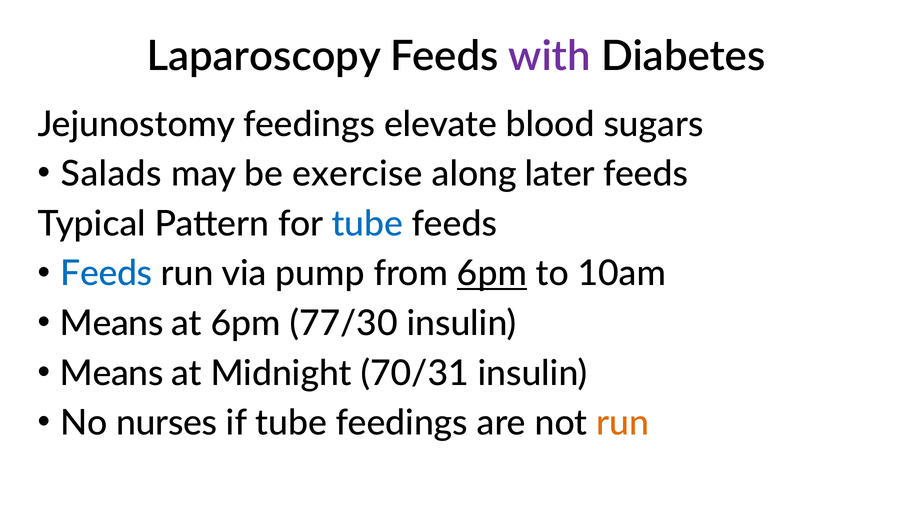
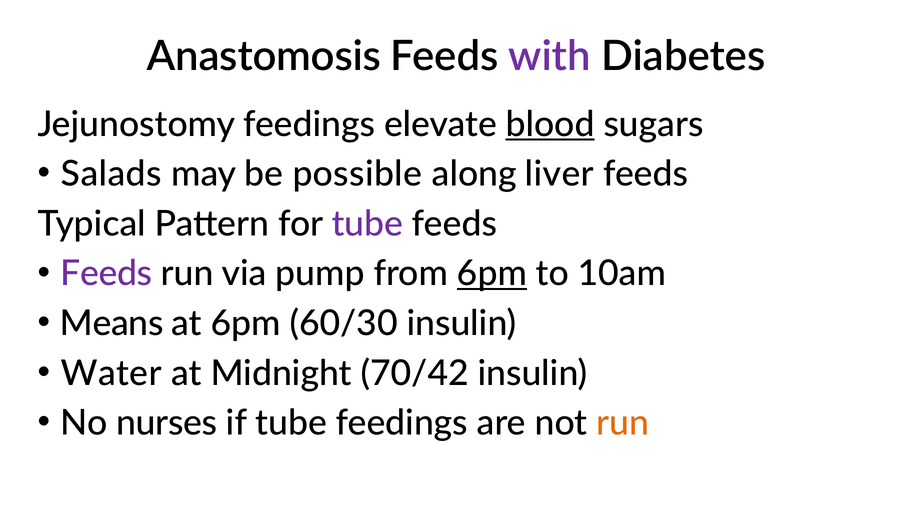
Laparoscopy: Laparoscopy -> Anastomosis
blood underline: none -> present
exercise: exercise -> possible
later: later -> liver
tube at (367, 224) colour: blue -> purple
Feeds at (106, 274) colour: blue -> purple
77/30: 77/30 -> 60/30
Means at (112, 374): Means -> Water
70/31: 70/31 -> 70/42
